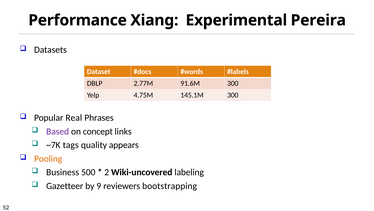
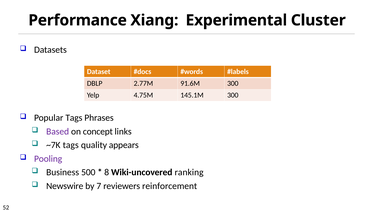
Pereira: Pereira -> Cluster
Popular Real: Real -> Tags
Pooling colour: orange -> purple
2: 2 -> 8
labeling: labeling -> ranking
Gazetteer: Gazetteer -> Newswire
9: 9 -> 7
bootstrapping: bootstrapping -> reinforcement
